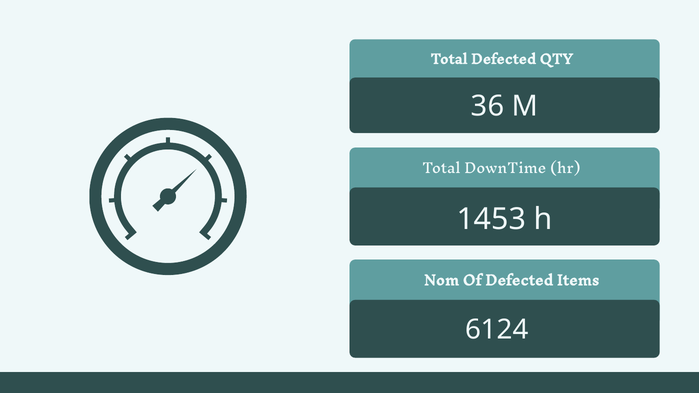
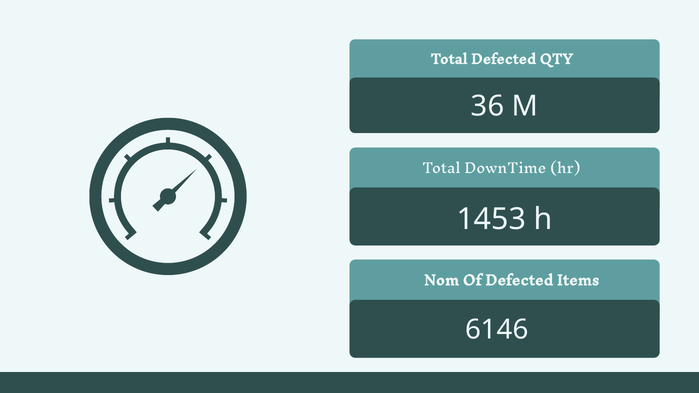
6124: 6124 -> 6146
